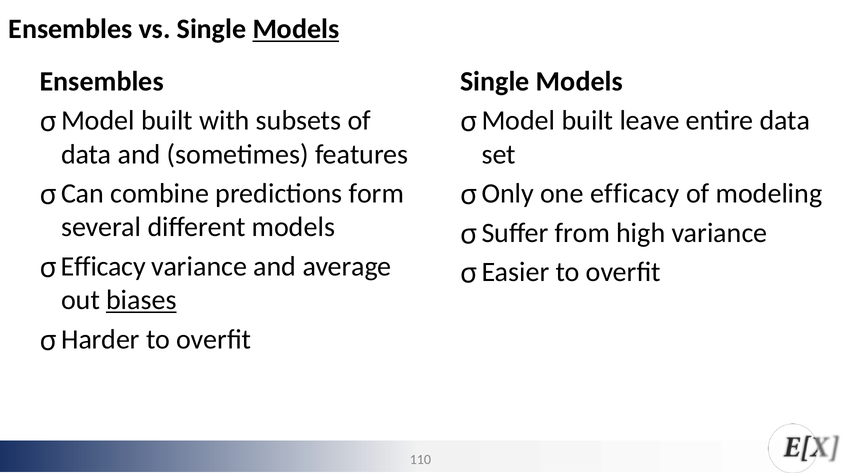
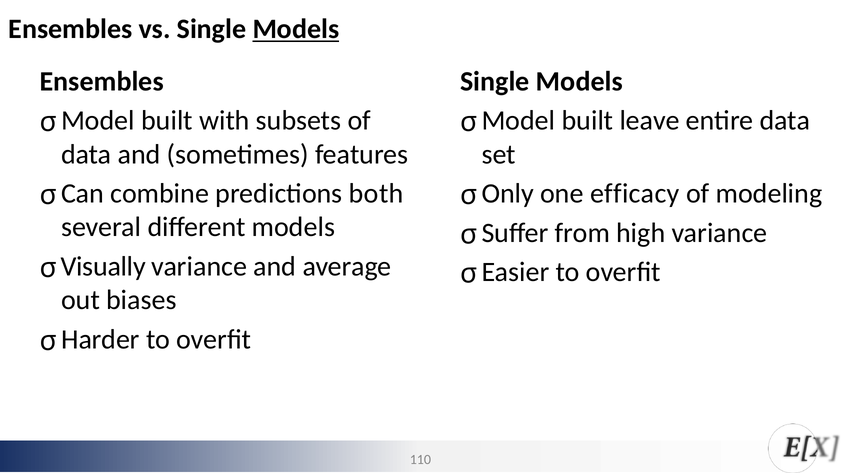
form: form -> both
Efficacy at (103, 266): Efficacy -> Visually
biases underline: present -> none
